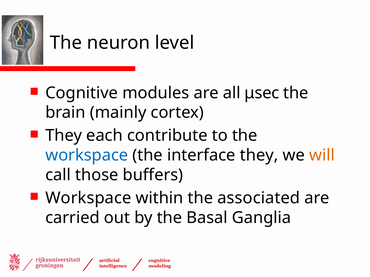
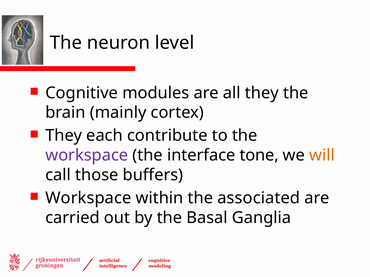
all μsec: μsec -> they
workspace at (87, 156) colour: blue -> purple
interface they: they -> tone
